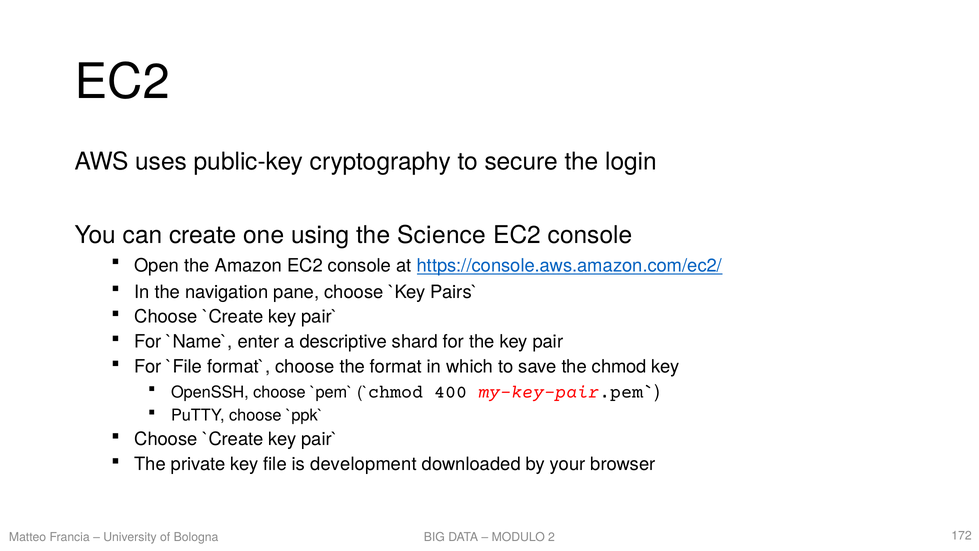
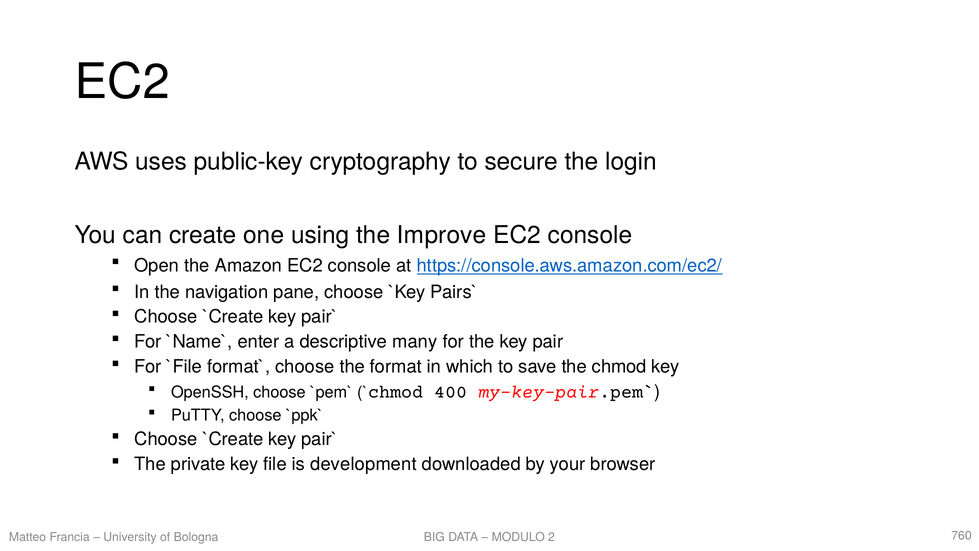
Science: Science -> Improve
shard: shard -> many
172: 172 -> 760
